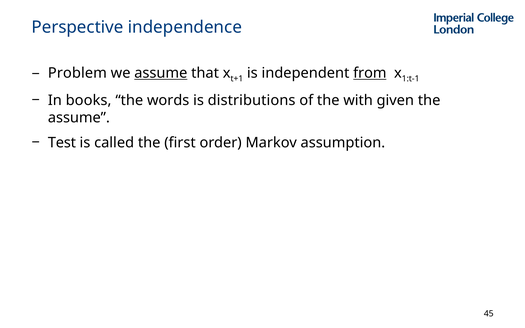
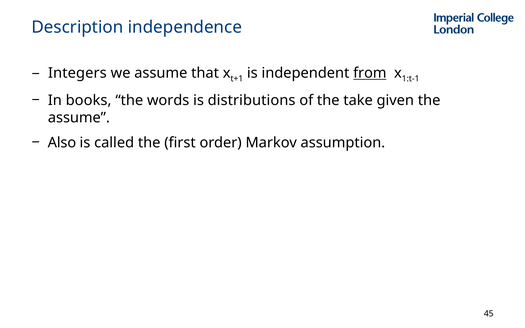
Perspective: Perspective -> Description
Problem: Problem -> Integers
assume at (161, 73) underline: present -> none
with: with -> take
Test: Test -> Also
